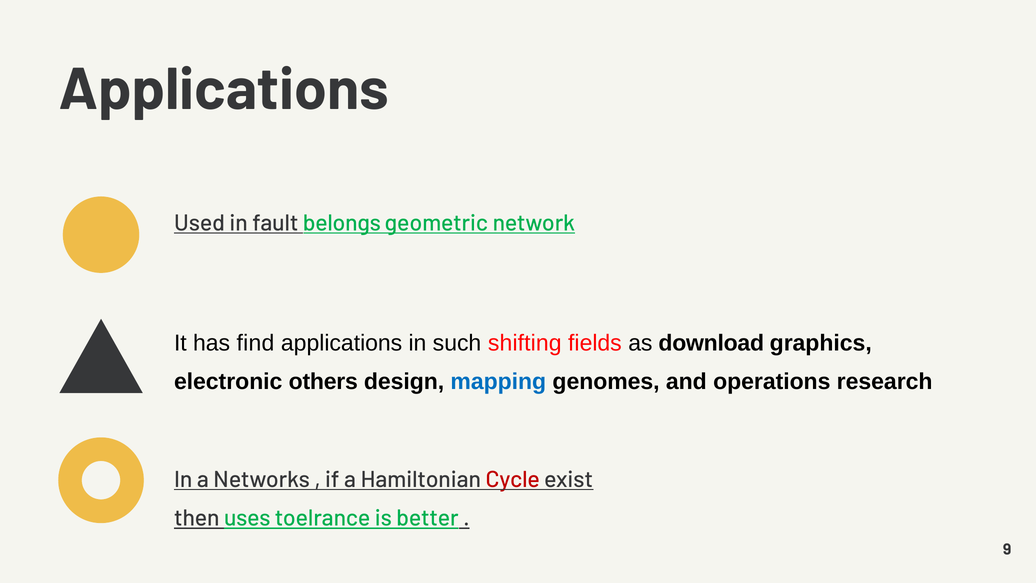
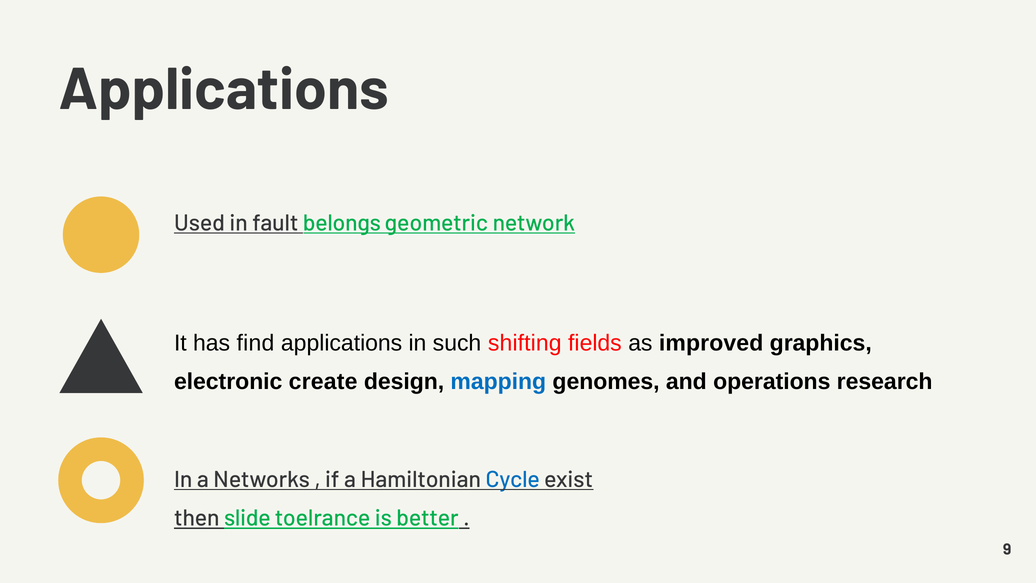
download: download -> improved
others: others -> create
Cycle colour: red -> blue
uses: uses -> slide
